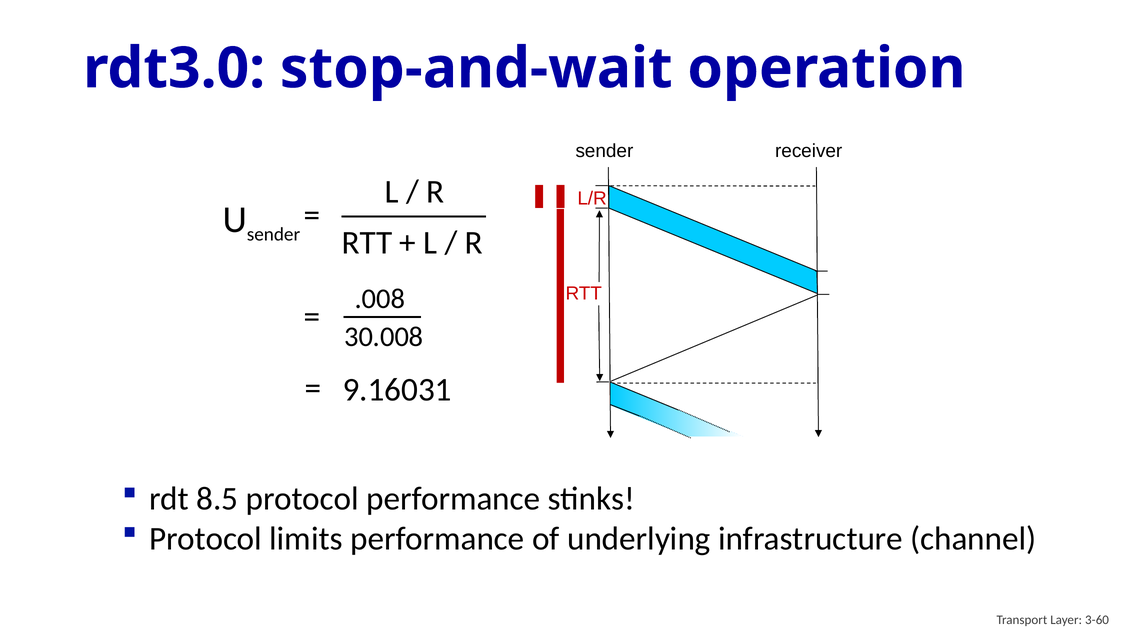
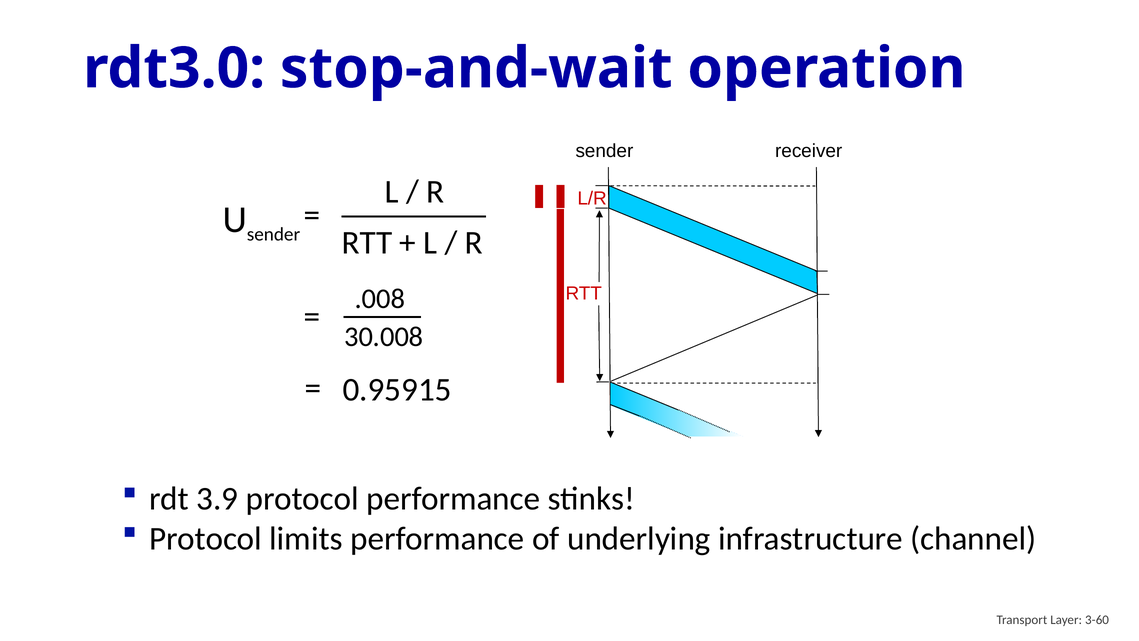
9.16031: 9.16031 -> 0.95915
8.5: 8.5 -> 3.9
